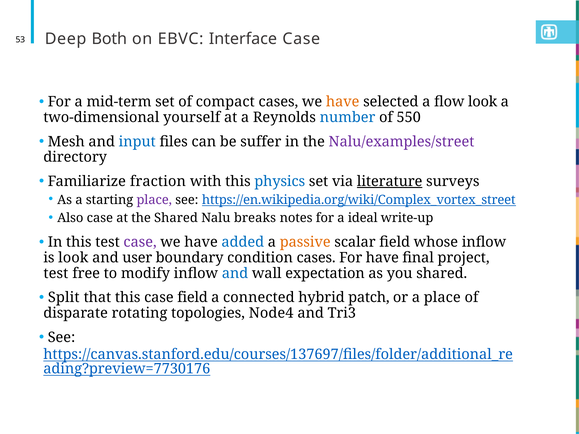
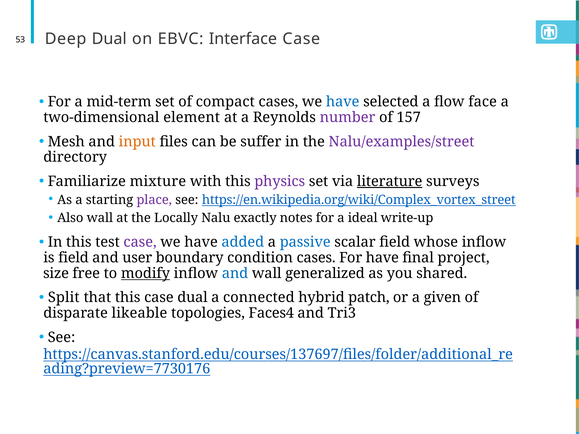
Deep Both: Both -> Dual
have at (343, 102) colour: orange -> blue
flow look: look -> face
yourself: yourself -> element
number colour: blue -> purple
550: 550 -> 157
input colour: blue -> orange
fraction: fraction -> mixture
physics colour: blue -> purple
Also case: case -> wall
the Shared: Shared -> Locally
breaks: breaks -> exactly
passive colour: orange -> blue
is look: look -> field
test at (56, 274): test -> size
modify underline: none -> present
expectation: expectation -> generalized
case field: field -> dual
a place: place -> given
rotating: rotating -> likeable
Node4: Node4 -> Faces4
